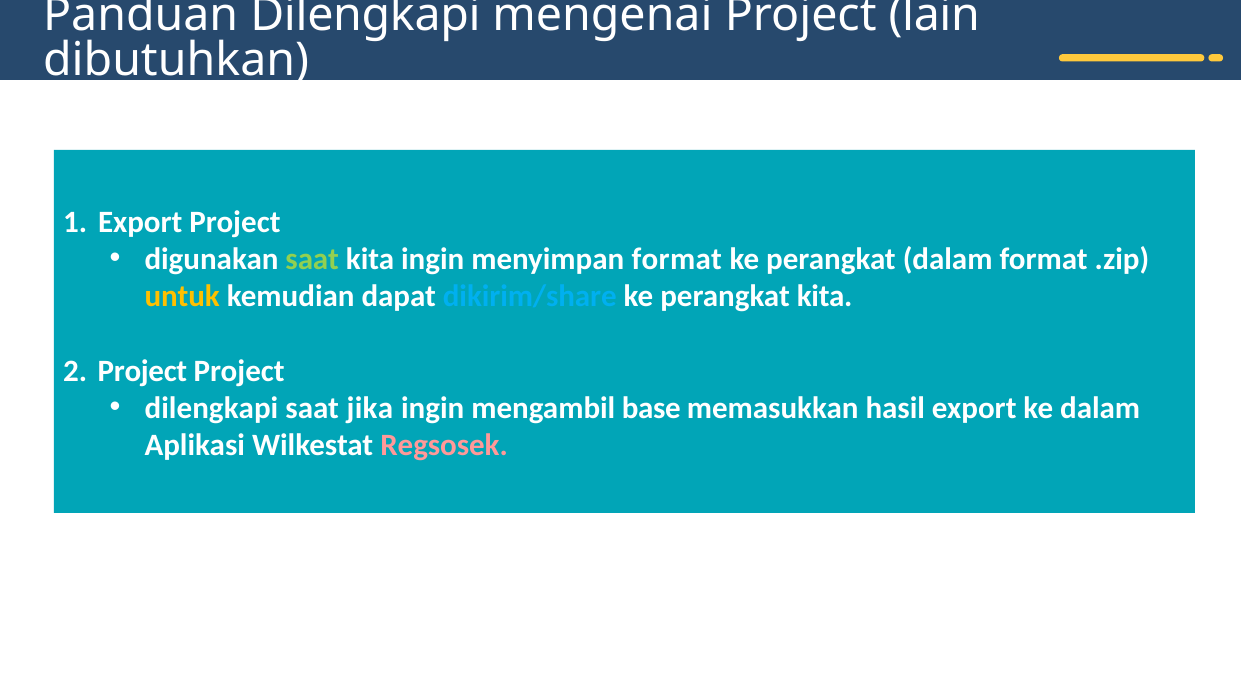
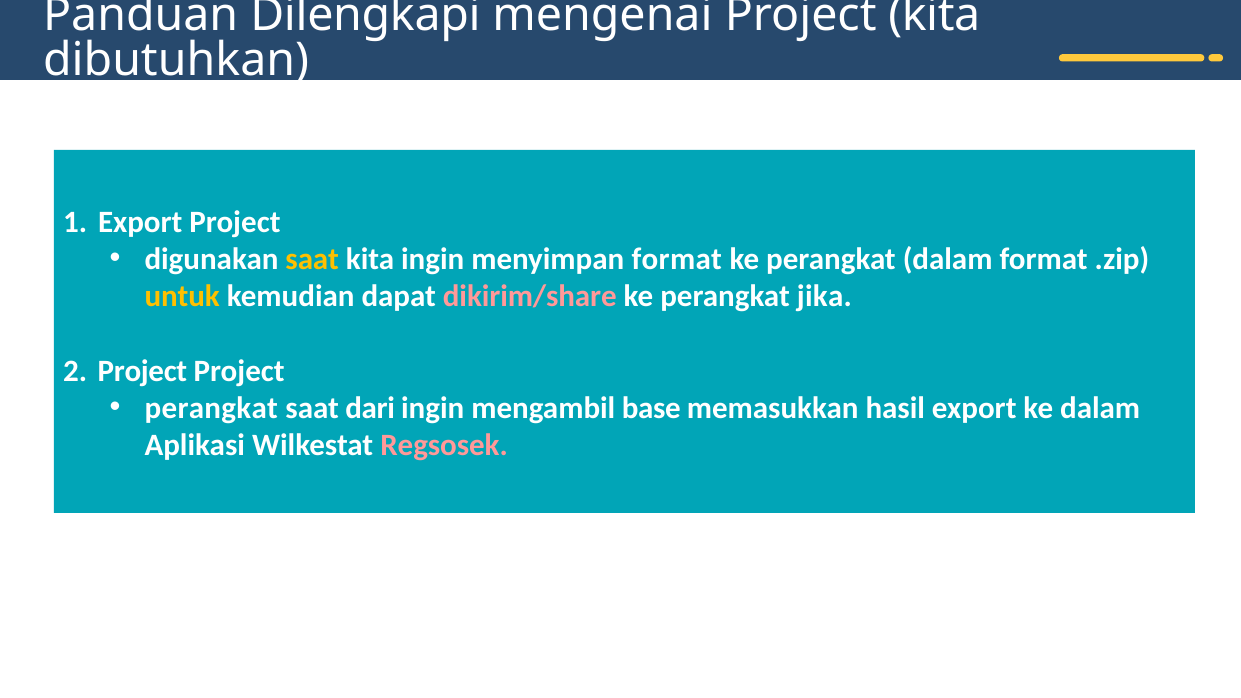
Project lain: lain -> kita
saat at (312, 259) colour: light green -> yellow
dikirim/share colour: light blue -> pink
perangkat kita: kita -> jika
dilengkapi at (211, 408): dilengkapi -> perangkat
jika: jika -> dari
